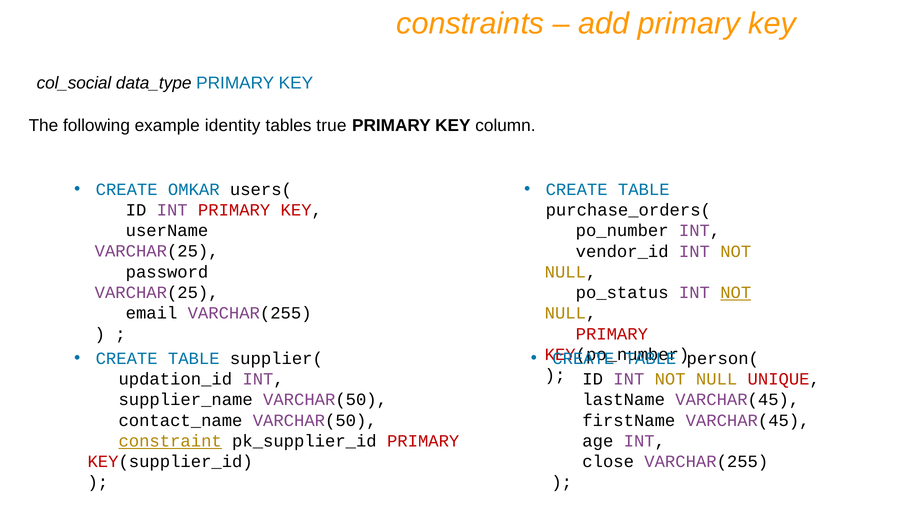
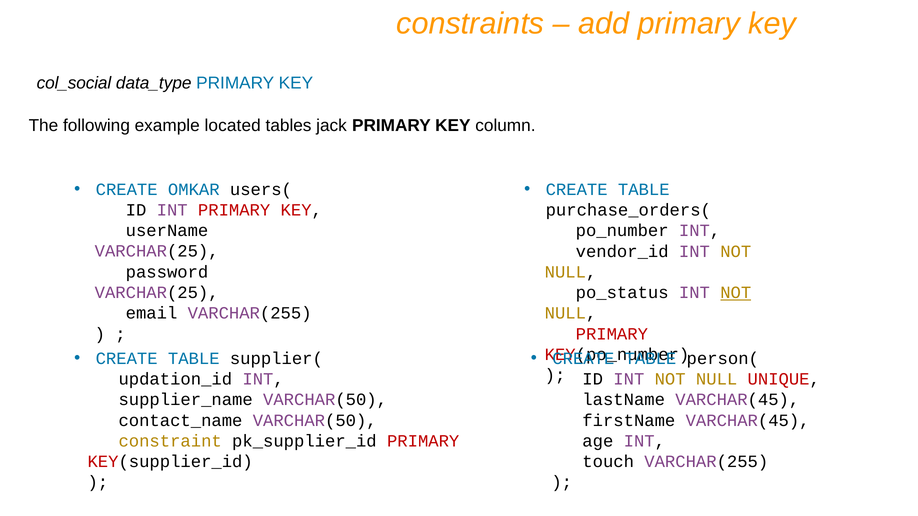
identity: identity -> located
true: true -> jack
constraint underline: present -> none
close: close -> touch
